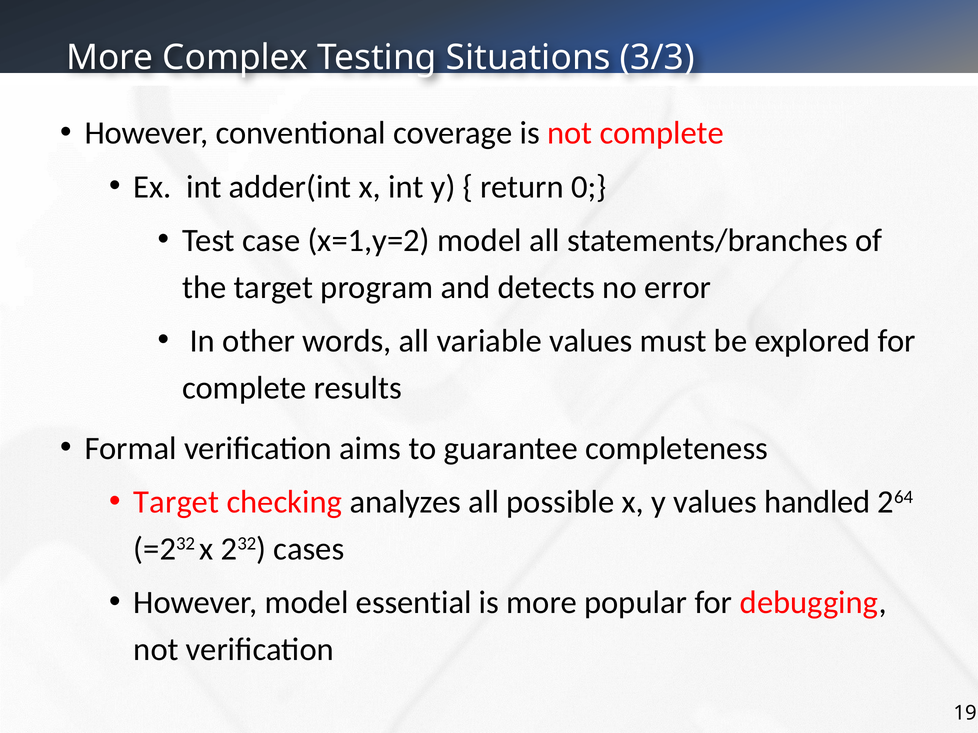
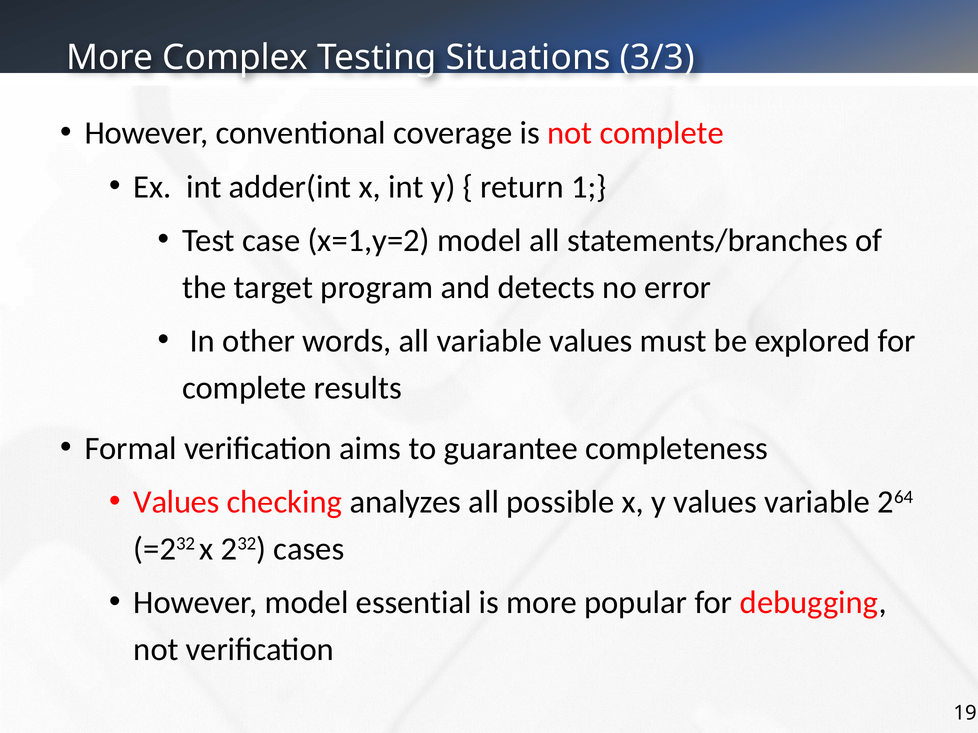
0: 0 -> 1
Target at (176, 502): Target -> Values
values handled: handled -> variable
